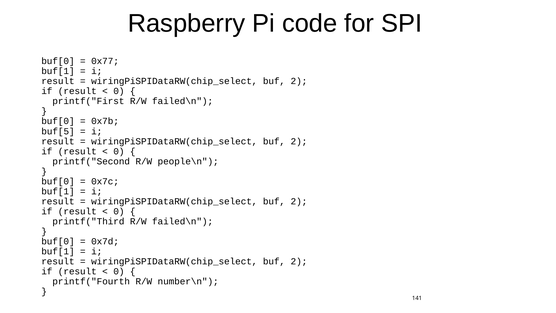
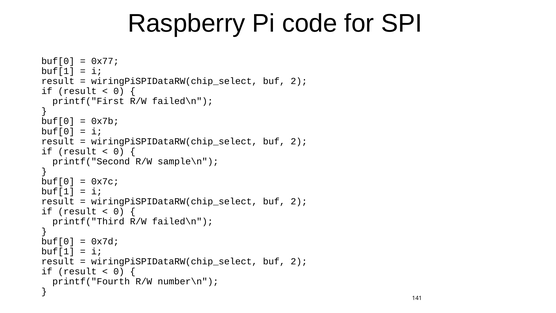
buf[5 at (58, 131): buf[5 -> buf[0
people\n: people\n -> sample\n
